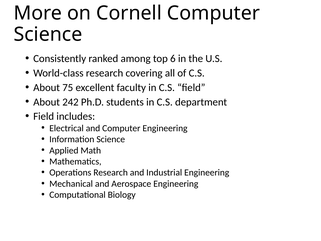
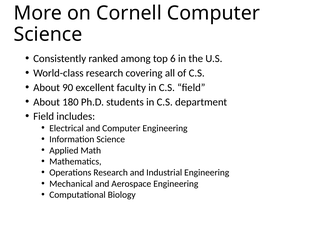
75: 75 -> 90
242: 242 -> 180
